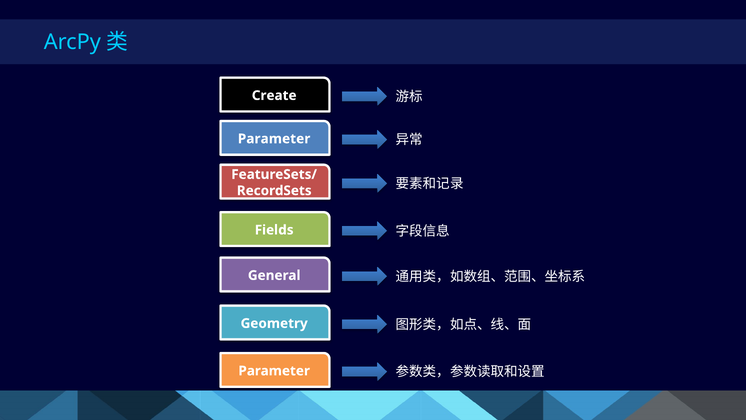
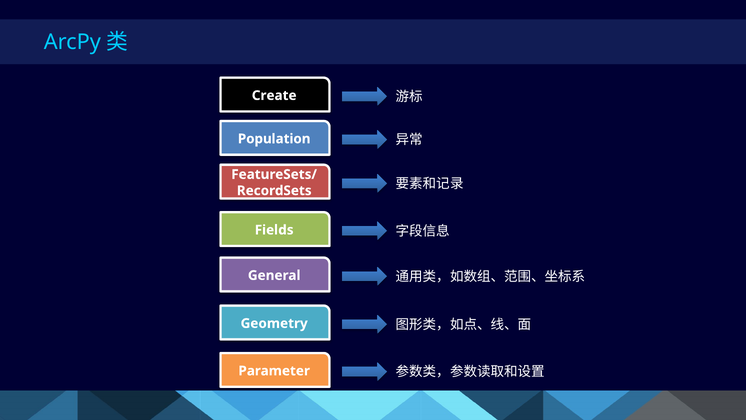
Parameter at (274, 139): Parameter -> Population
